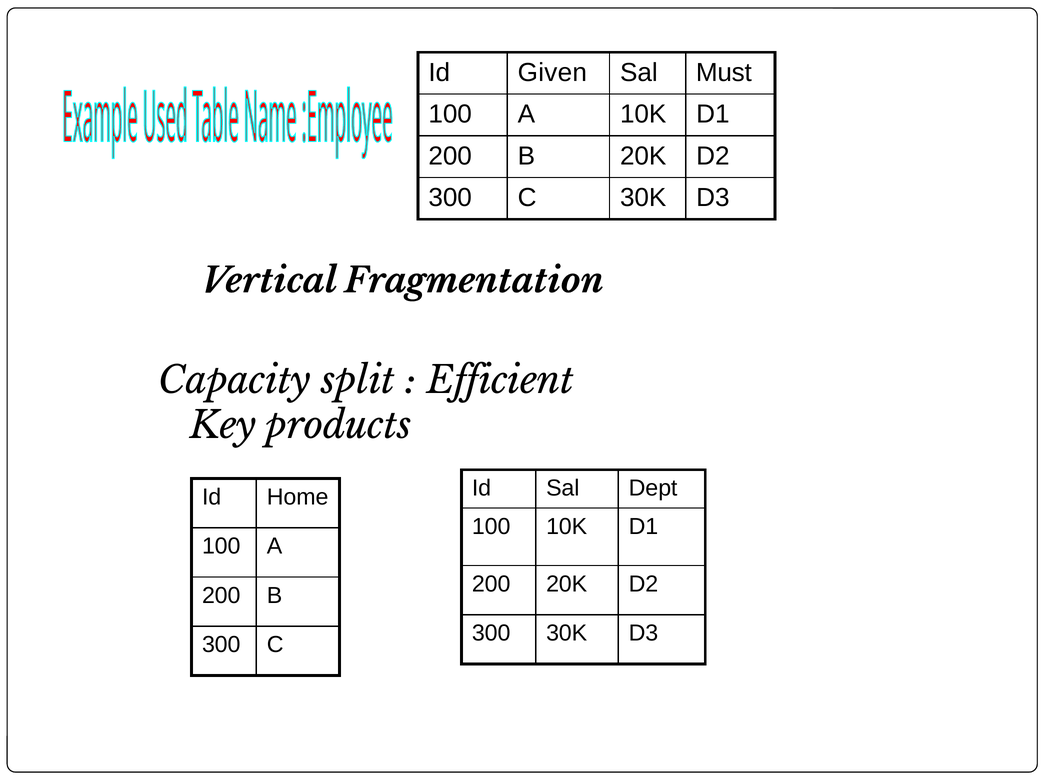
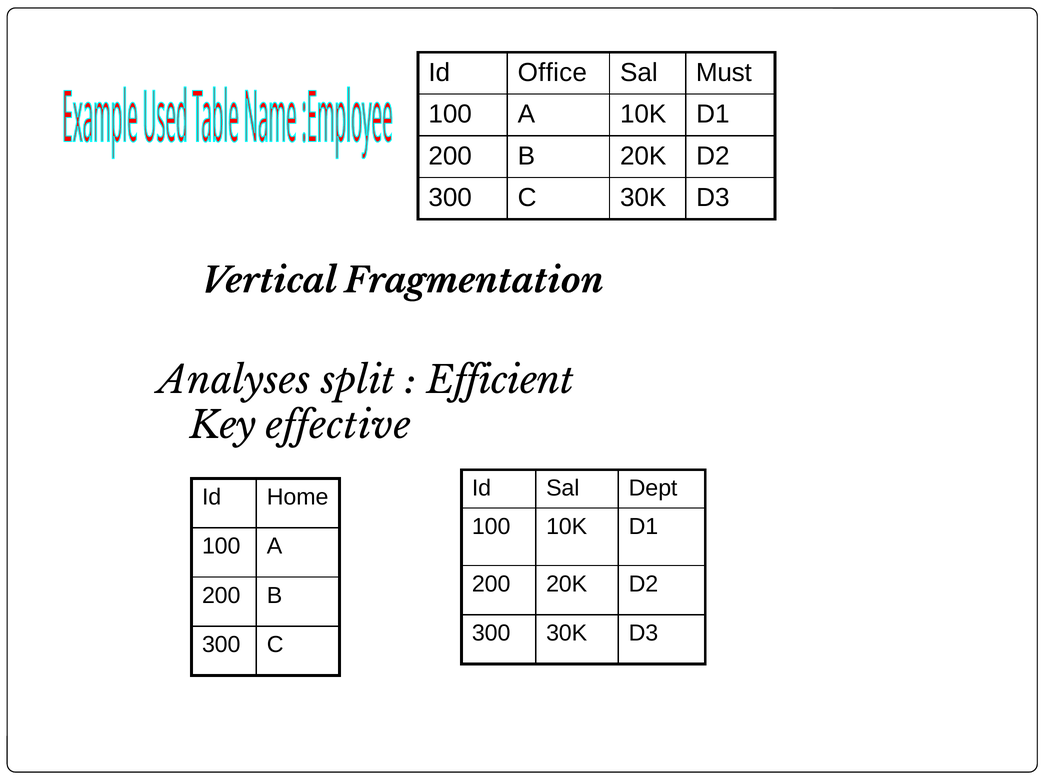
Given: Given -> Office
Capacity: Capacity -> Analyses
products: products -> effective
